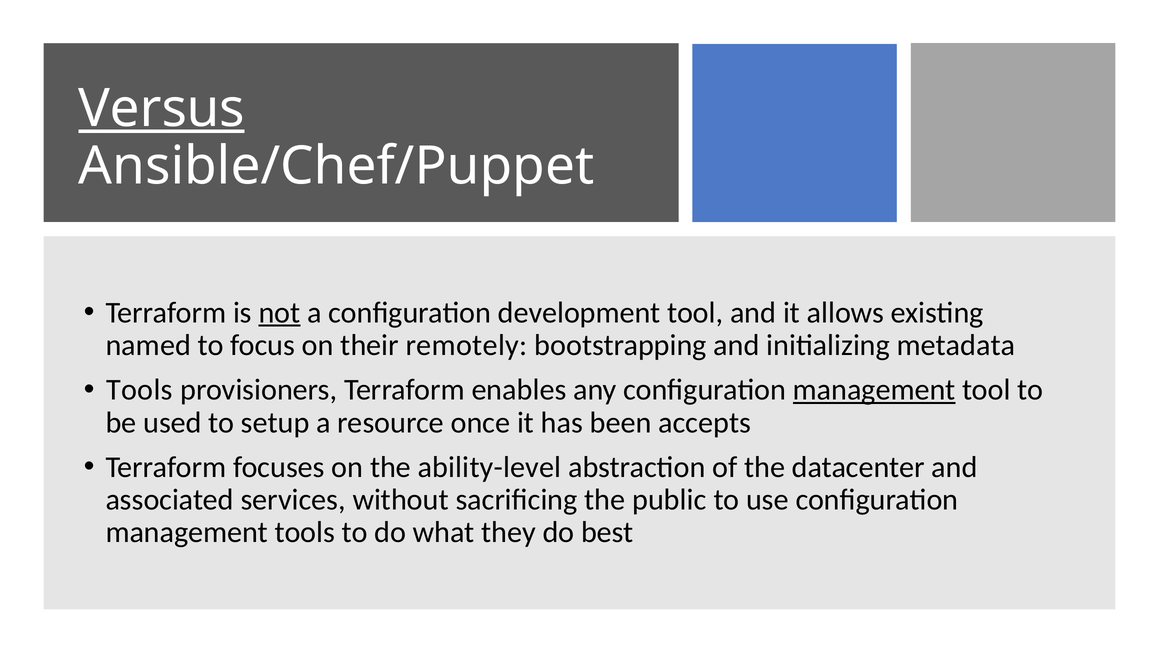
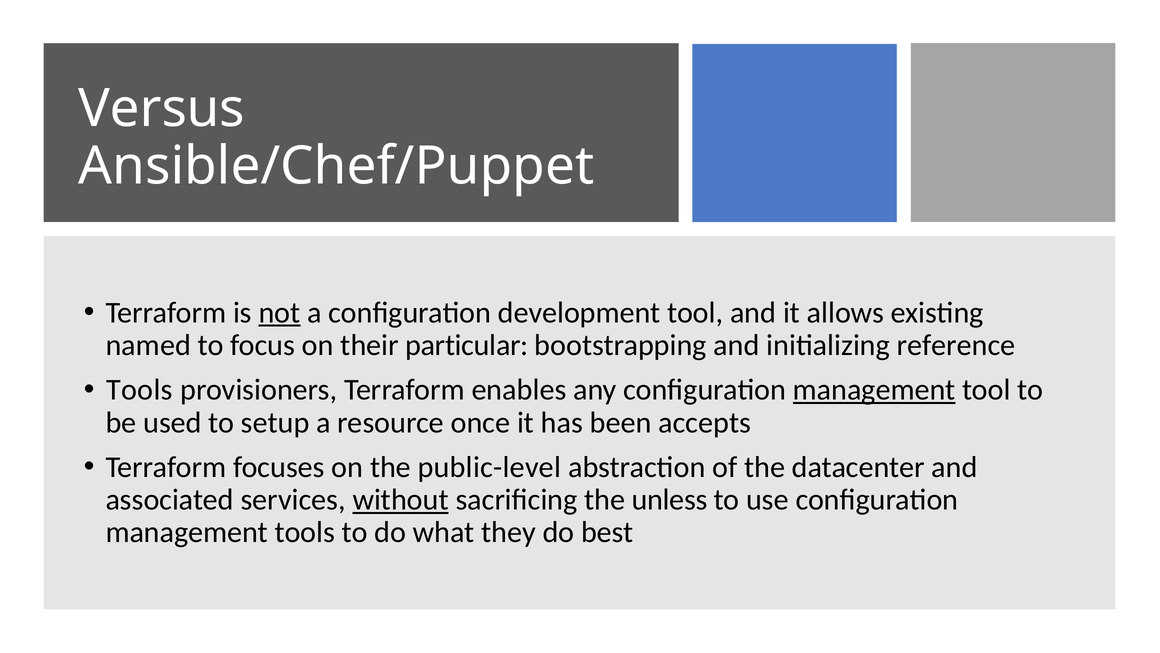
Versus underline: present -> none
remotely: remotely -> particular
metadata: metadata -> reference
ability-level: ability-level -> public-level
without underline: none -> present
public: public -> unless
